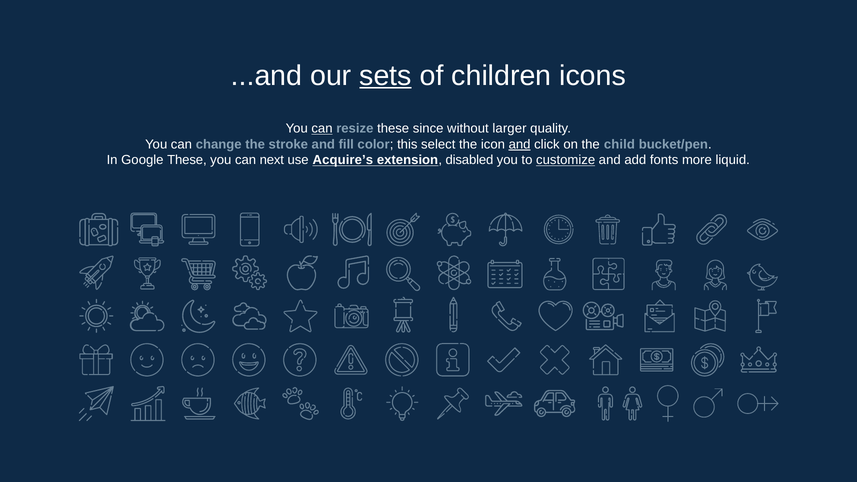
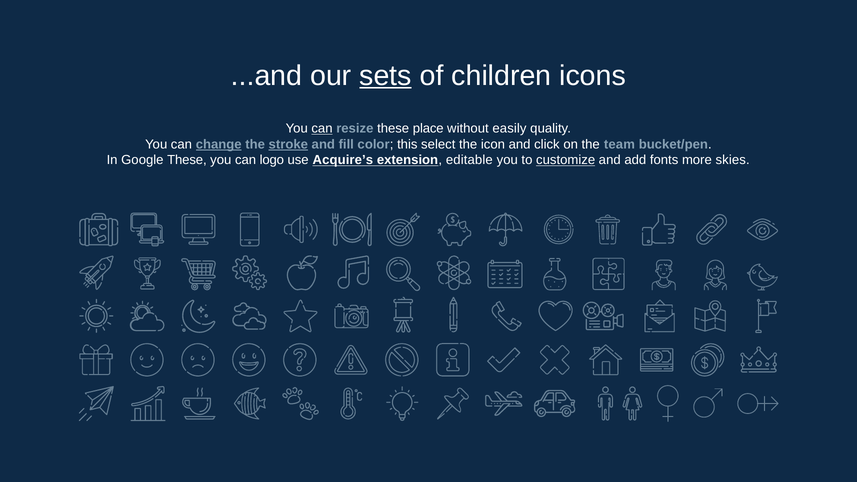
since: since -> place
larger: larger -> easily
change underline: none -> present
stroke underline: none -> present
and at (520, 144) underline: present -> none
child: child -> team
next: next -> logo
disabled: disabled -> editable
liquid: liquid -> skies
